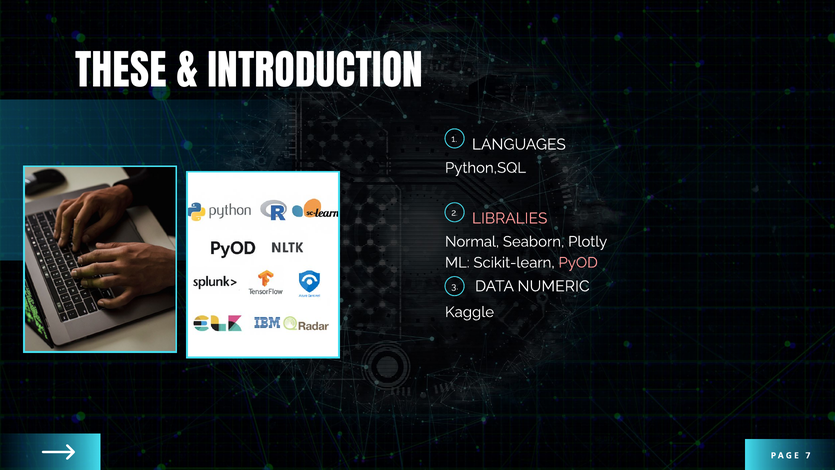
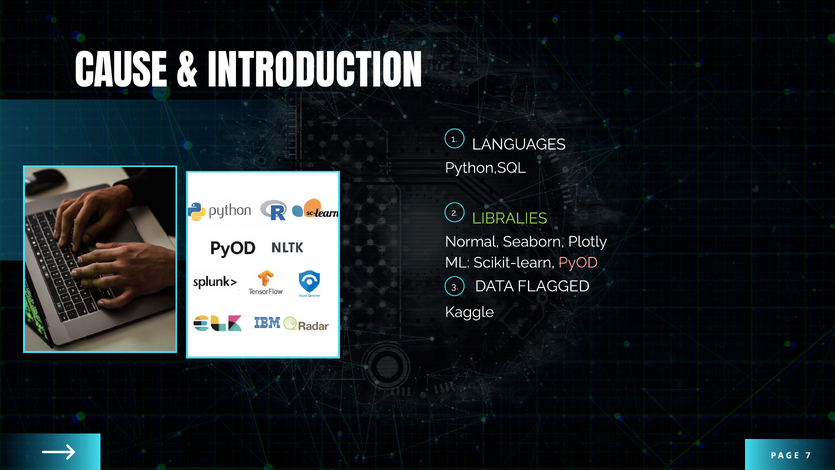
THESE: THESE -> CAUSE
LIBRALIES colour: pink -> light green
NUMERIC: NUMERIC -> FLAGGED
